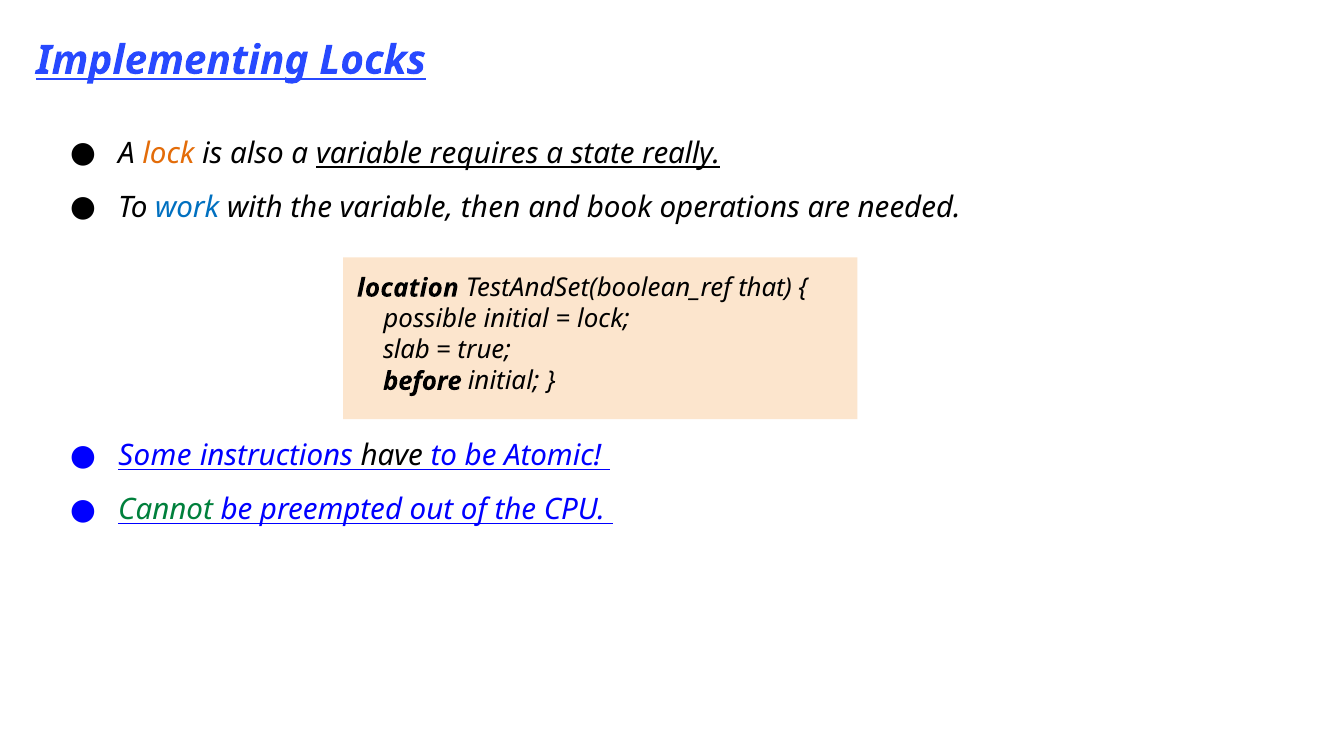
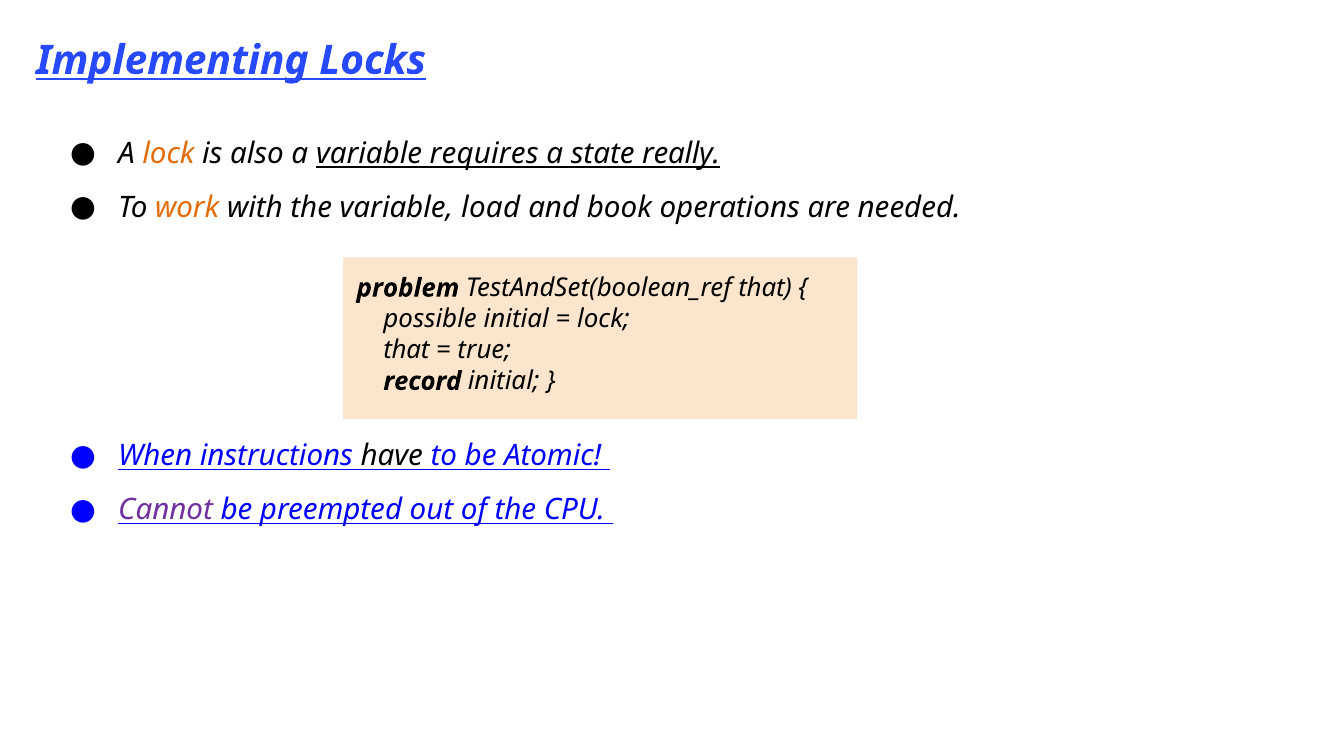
work colour: blue -> orange
then: then -> load
location: location -> problem
slab at (406, 350): slab -> that
before: before -> record
Some: Some -> When
Cannot colour: green -> purple
